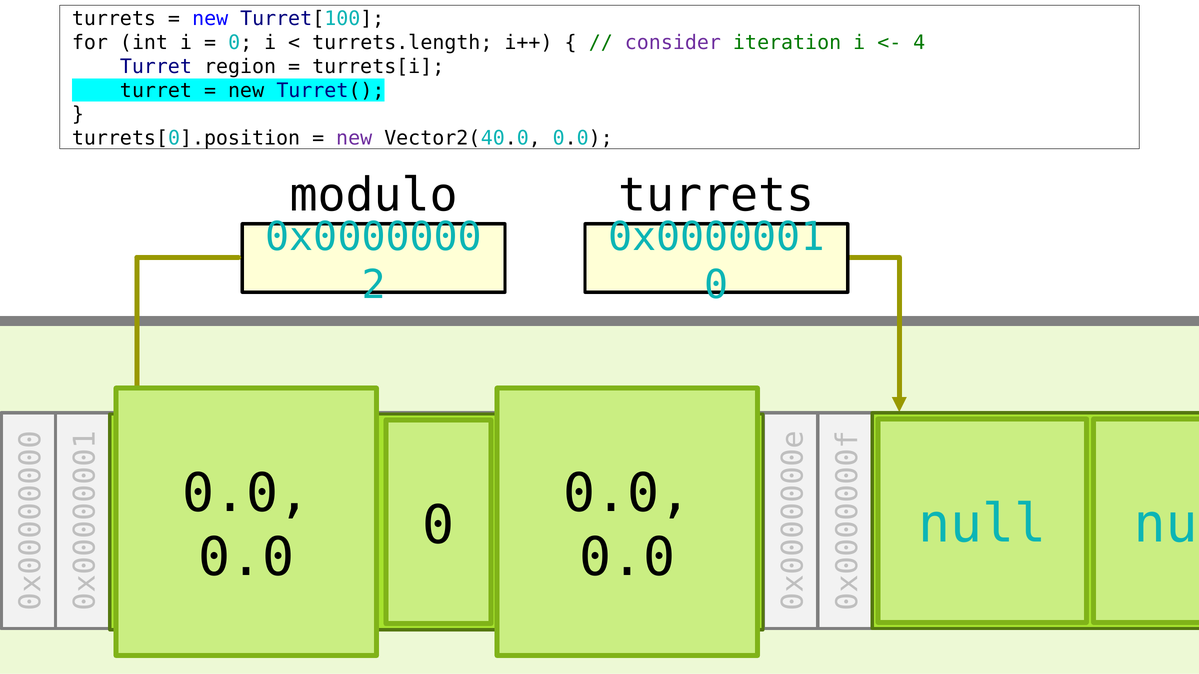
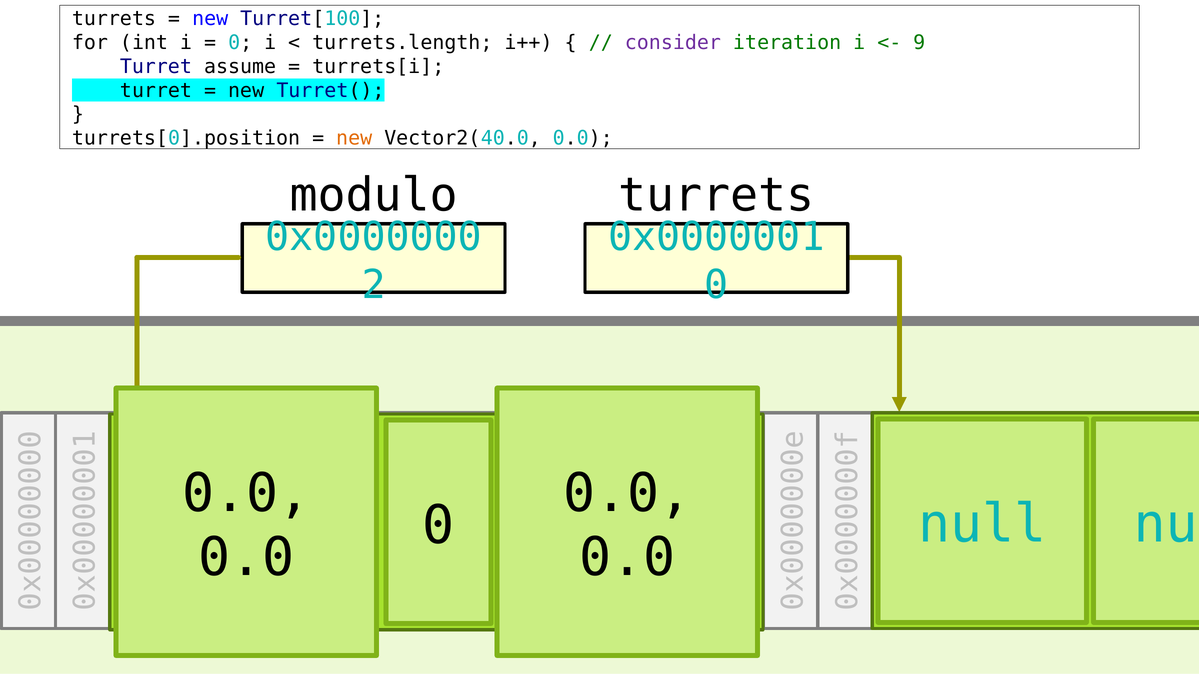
4 at (919, 43): 4 -> 9
region: region -> assume
new at (354, 138) colour: purple -> orange
